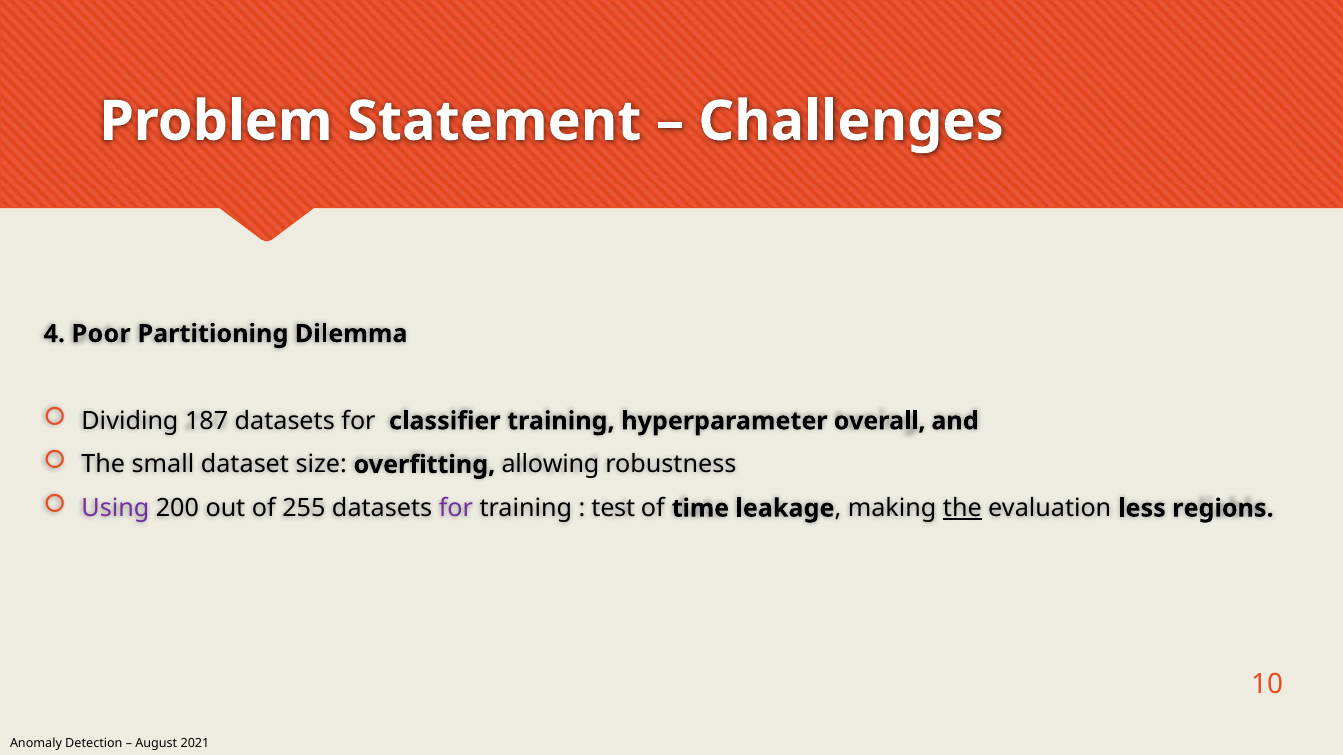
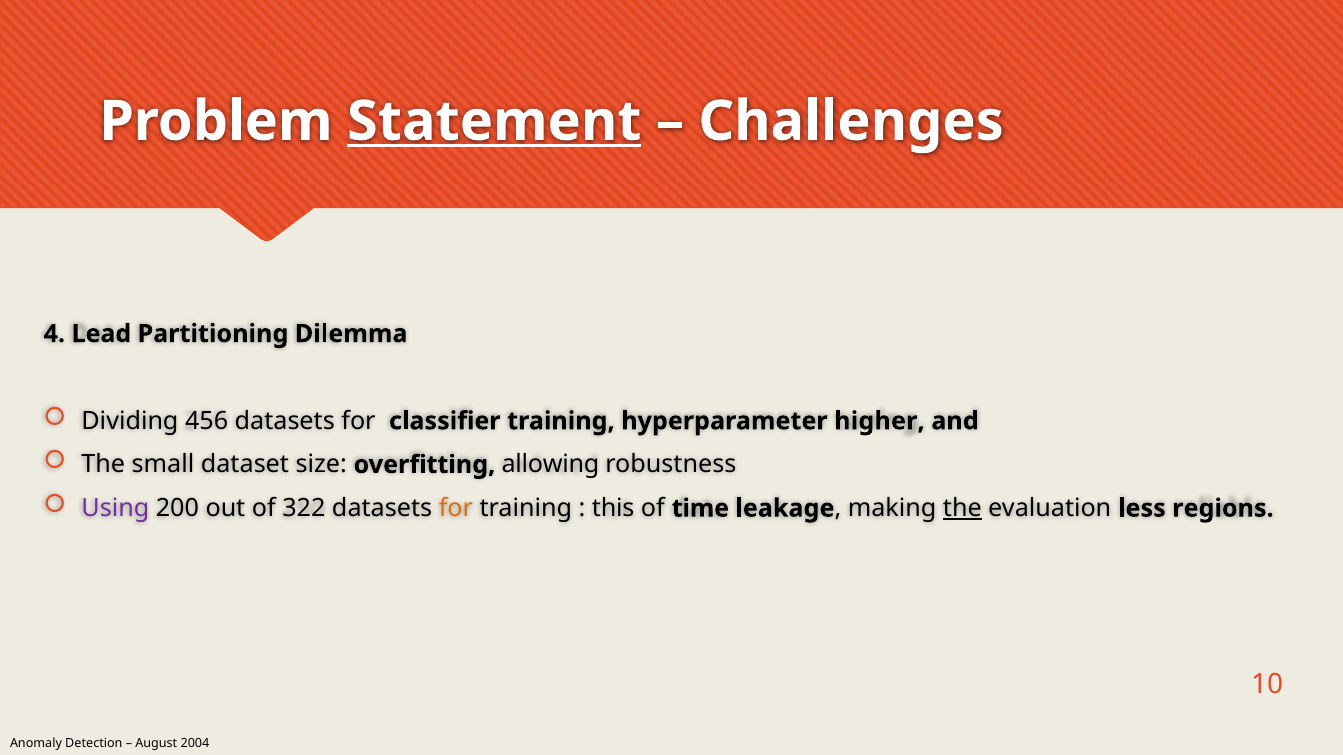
Statement underline: none -> present
Poor: Poor -> Lead
187: 187 -> 456
overall: overall -> higher
255: 255 -> 322
for at (456, 509) colour: purple -> orange
test: test -> this
2021: 2021 -> 2004
